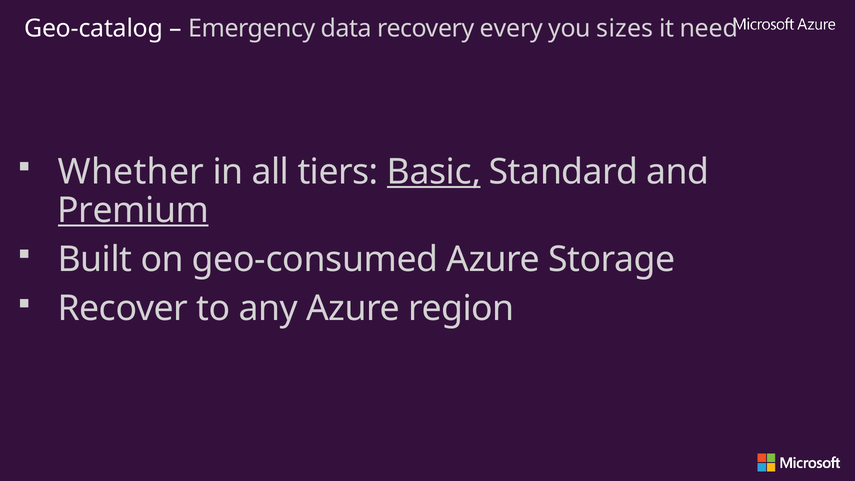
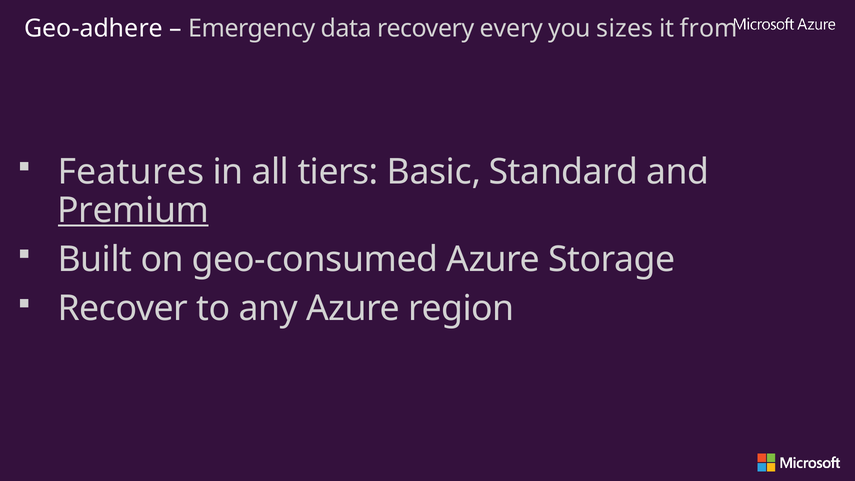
Geo-catalog: Geo-catalog -> Geo-adhere
need: need -> from
Whether: Whether -> Features
Basic underline: present -> none
